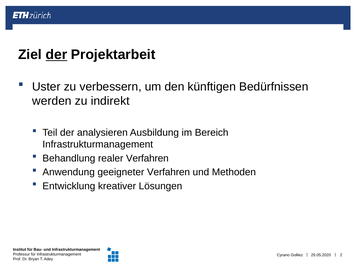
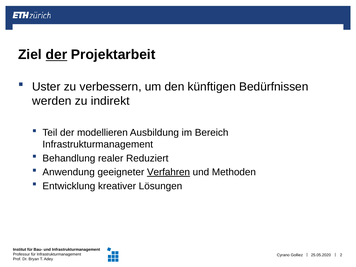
analysieren: analysieren -> modellieren
realer Verfahren: Verfahren -> Reduziert
Verfahren at (169, 172) underline: none -> present
